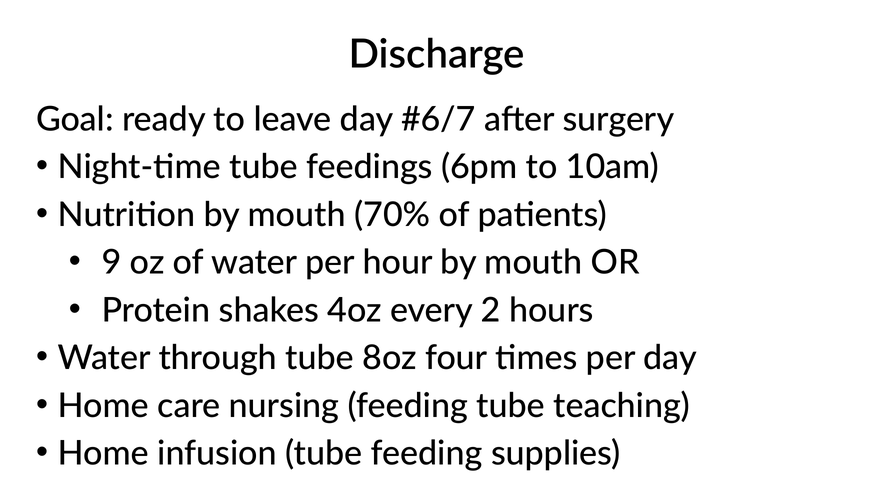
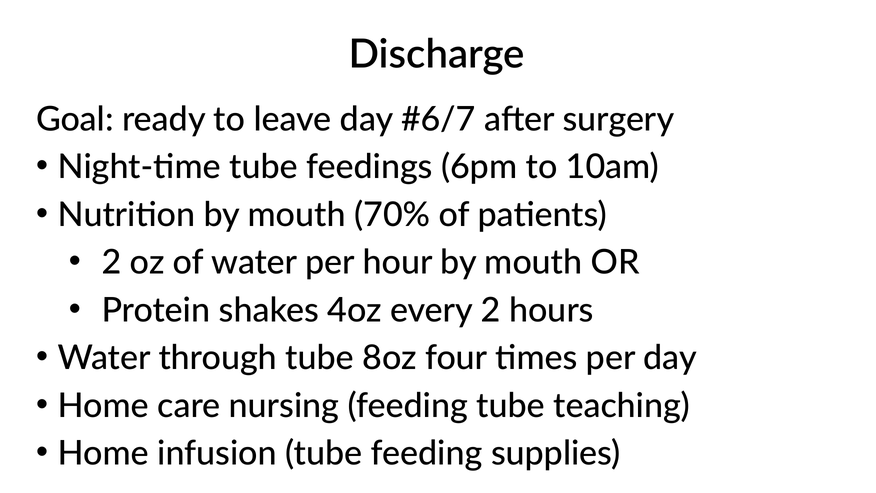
9 at (112, 262): 9 -> 2
